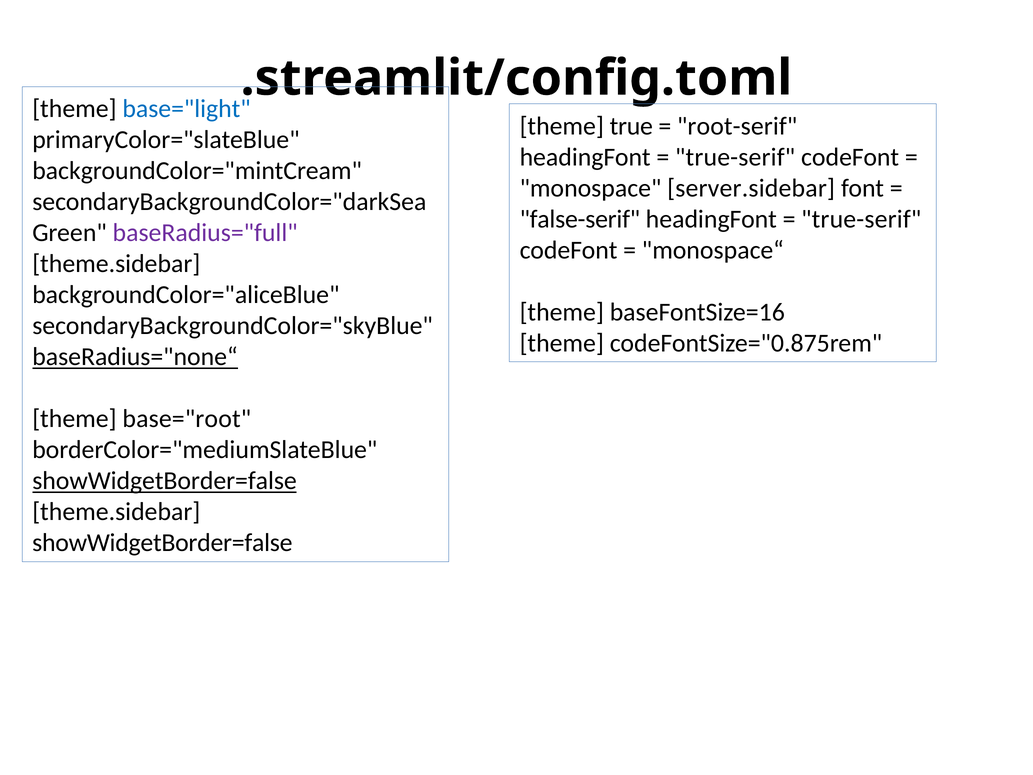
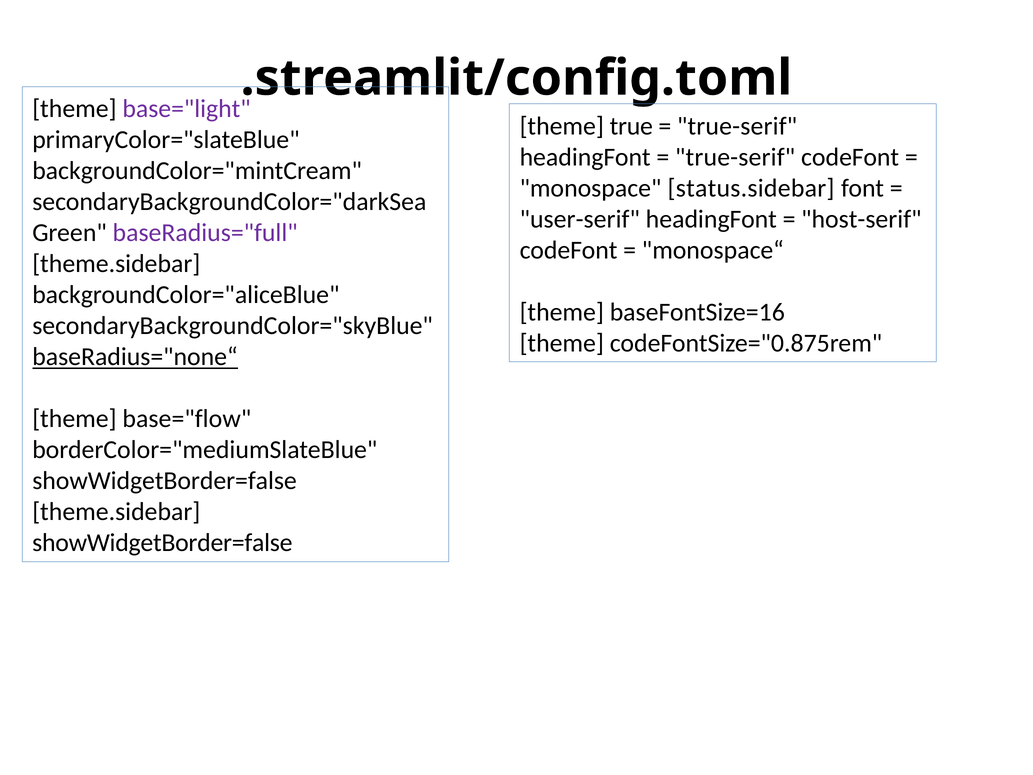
base="light colour: blue -> purple
root-serif at (737, 126): root-serif -> true-serif
server.sidebar: server.sidebar -> status.sidebar
false-serif: false-serif -> user-serif
true-serif at (861, 219): true-serif -> host-serif
base="root: base="root -> base="flow
showWidgetBorder=false at (165, 481) underline: present -> none
